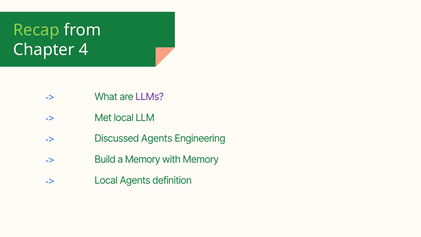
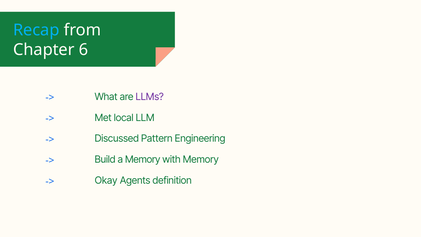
Recap colour: light green -> light blue
4: 4 -> 6
Discussed Agents: Agents -> Pattern
Local at (106, 180): Local -> Okay
